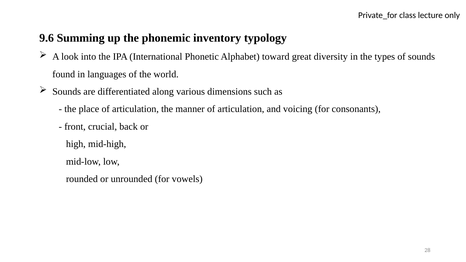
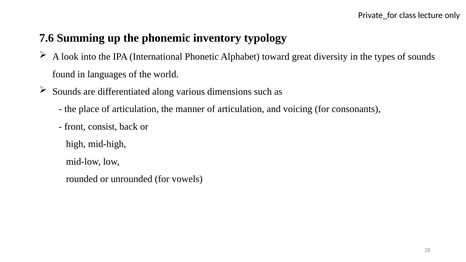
9.6: 9.6 -> 7.6
crucial: crucial -> consist
